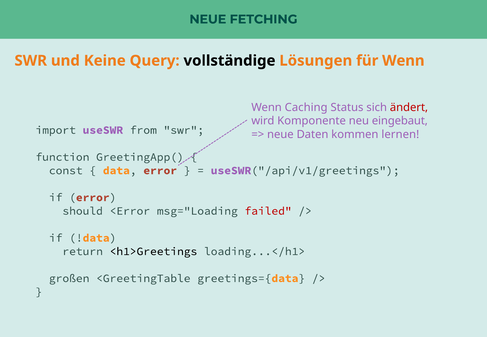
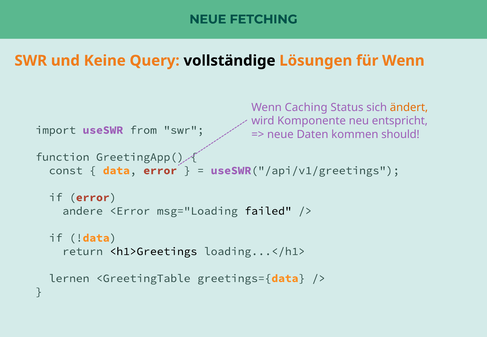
ändert colour: red -> orange
eingebaut: eingebaut -> entspricht
lernen: lernen -> should
should: should -> andere
failed colour: red -> black
großen: großen -> lernen
